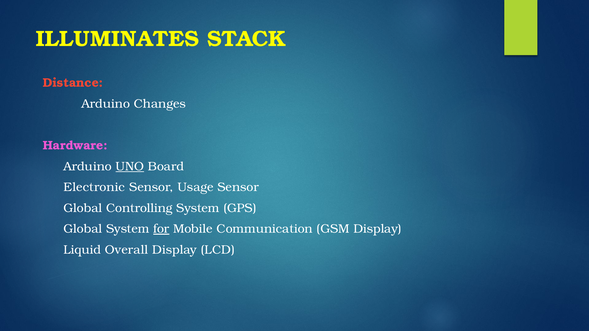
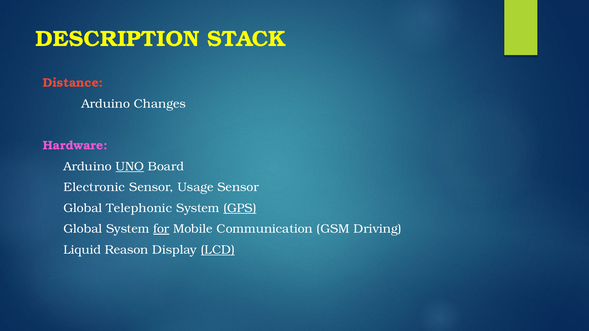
ILLUMINATES: ILLUMINATES -> DESCRIPTION
Controlling: Controlling -> Telephonic
GPS underline: none -> present
GSM Display: Display -> Driving
Overall: Overall -> Reason
LCD underline: none -> present
